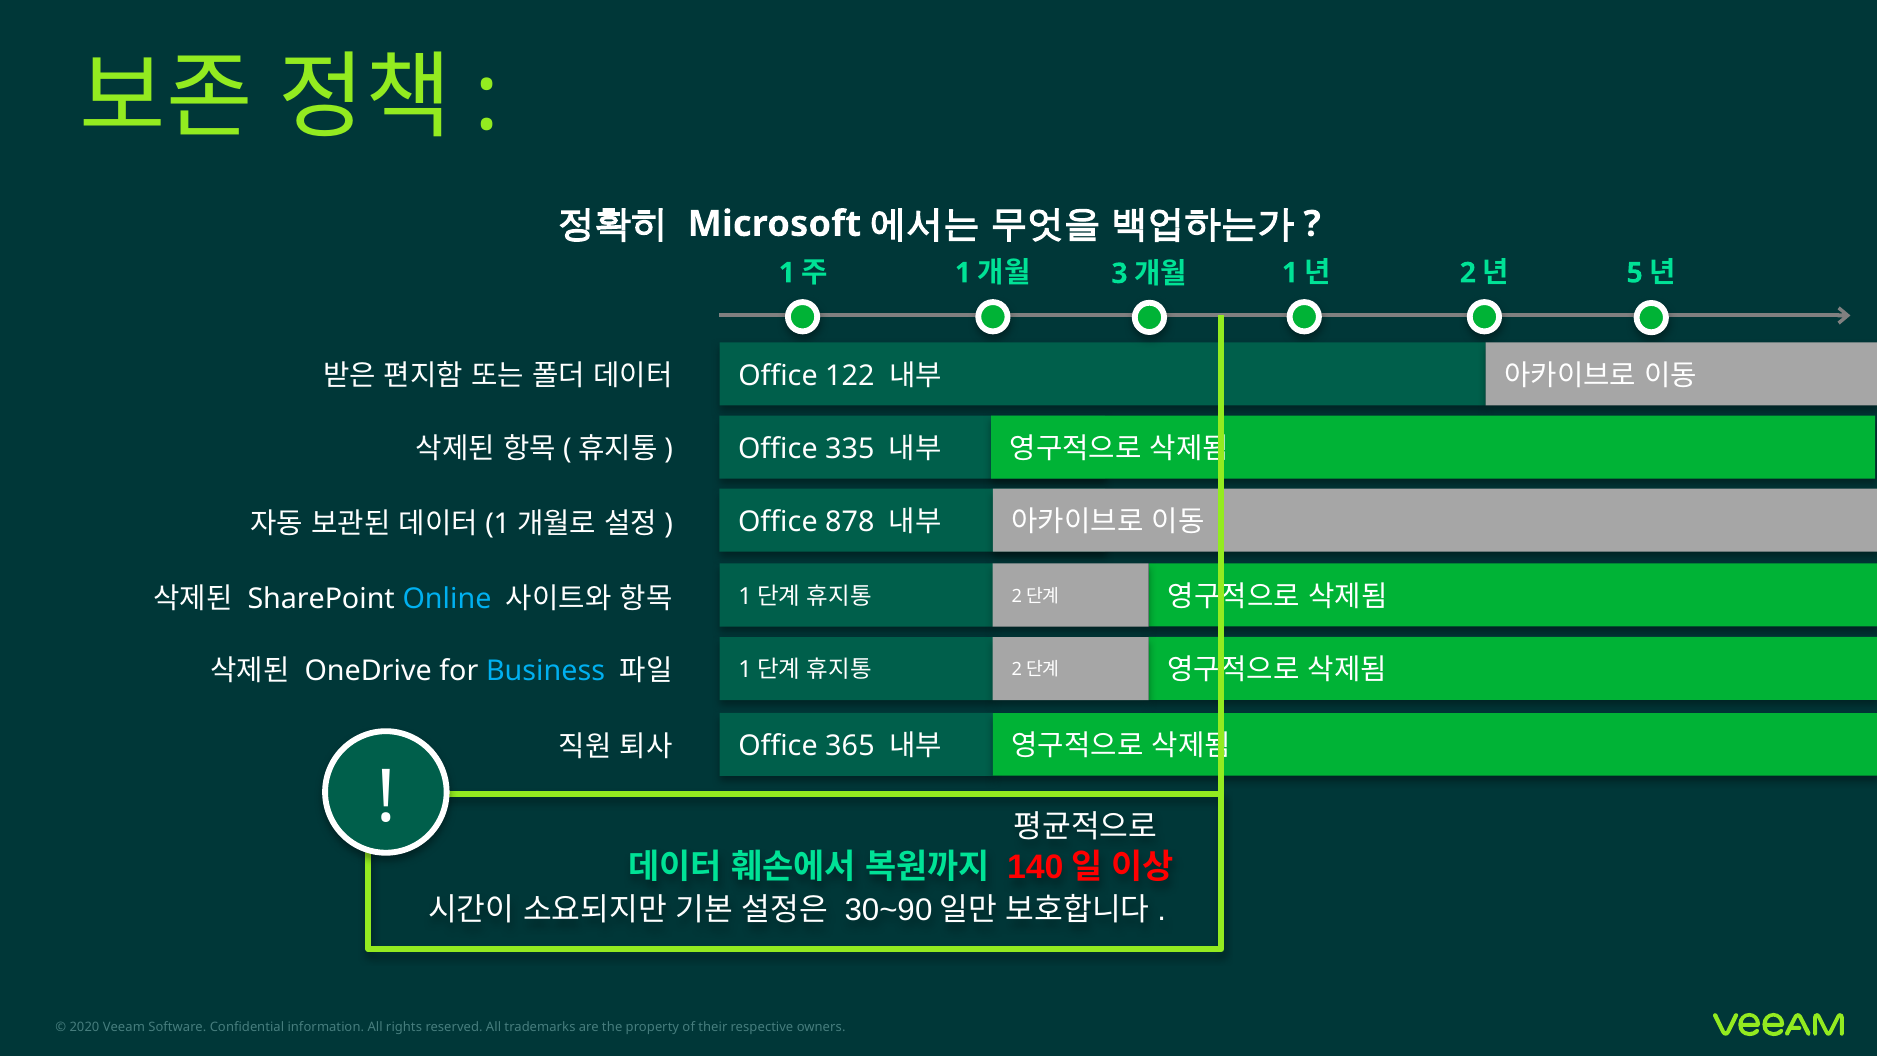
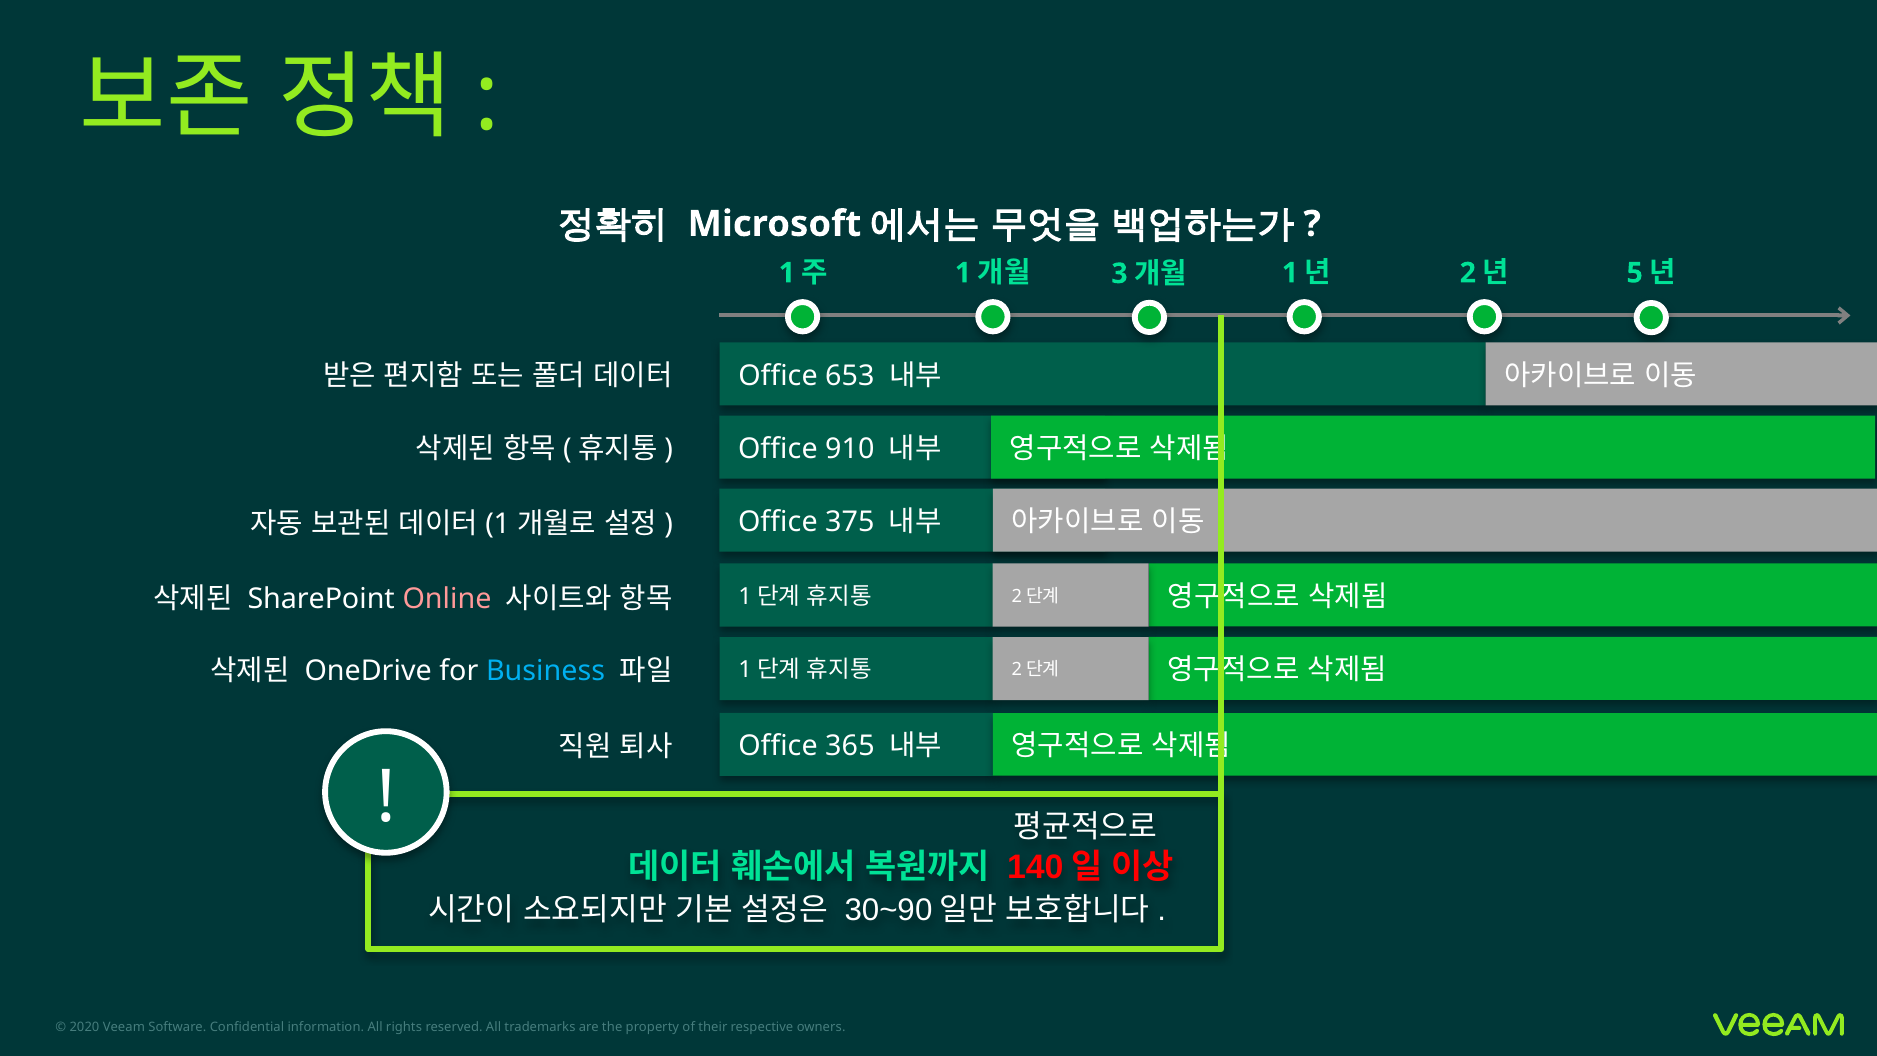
122: 122 -> 653
335: 335 -> 910
878: 878 -> 375
Online colour: light blue -> pink
